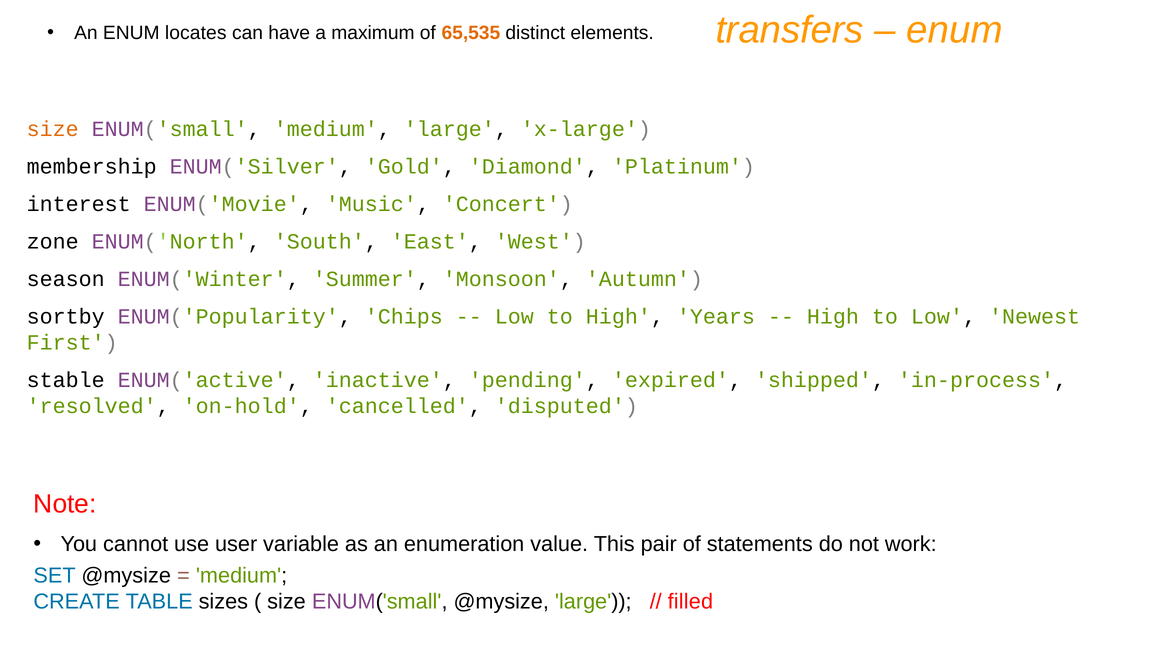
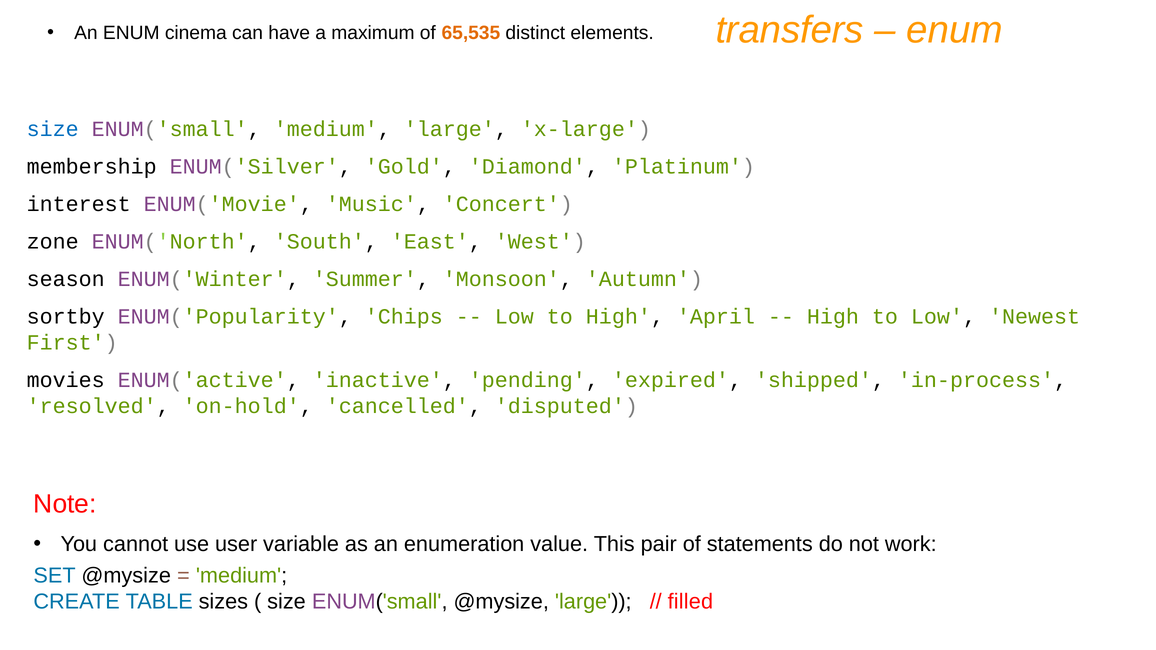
locates: locates -> cinema
size at (53, 129) colour: orange -> blue
Years: Years -> April
stable: stable -> movies
